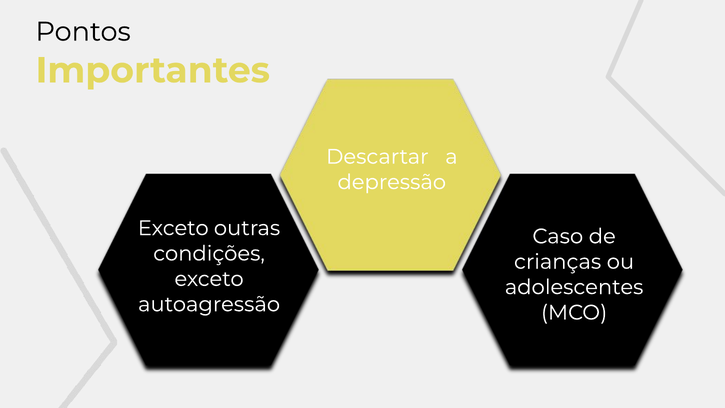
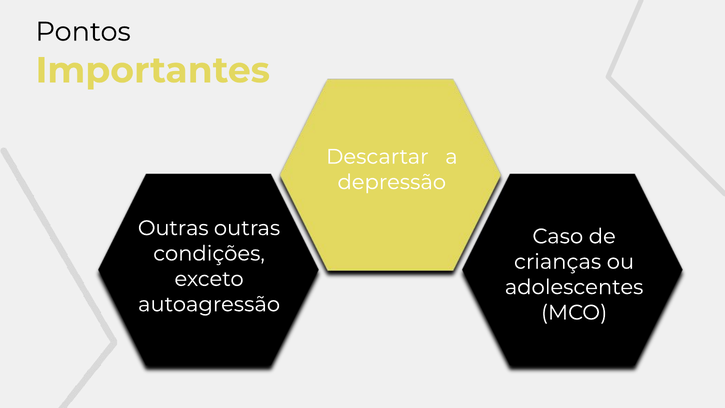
Exceto at (173, 228): Exceto -> Outras
